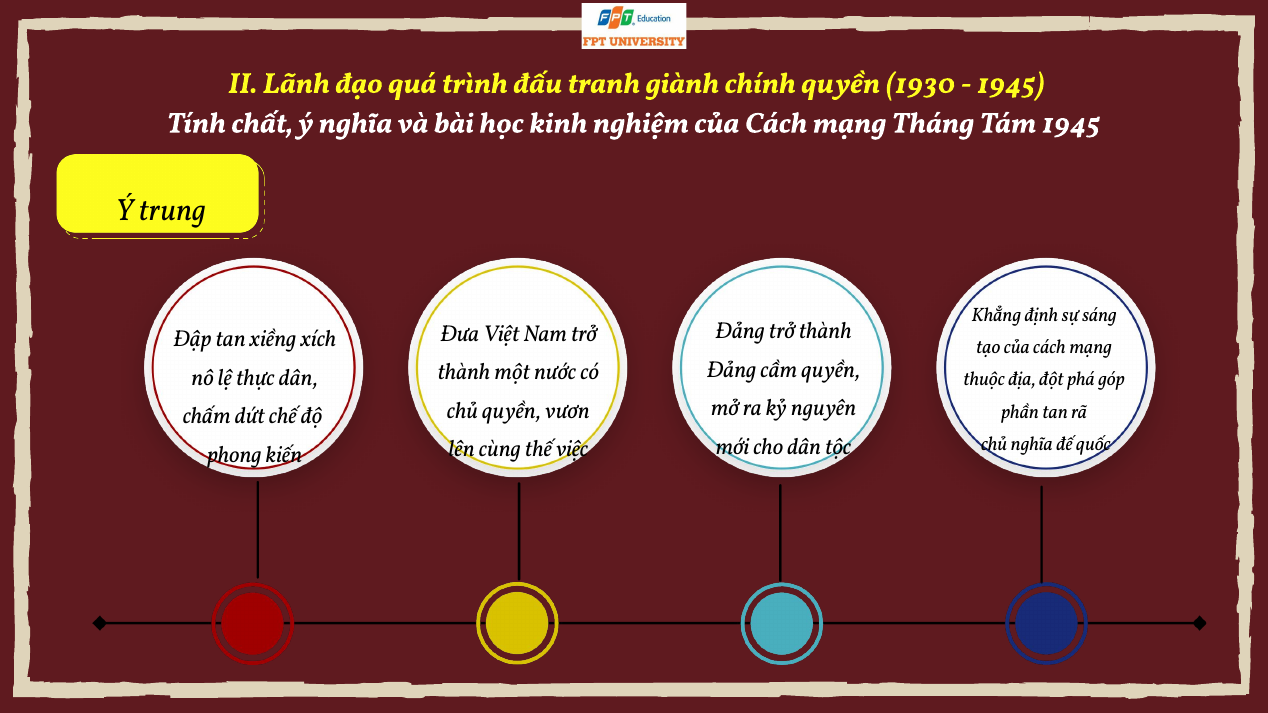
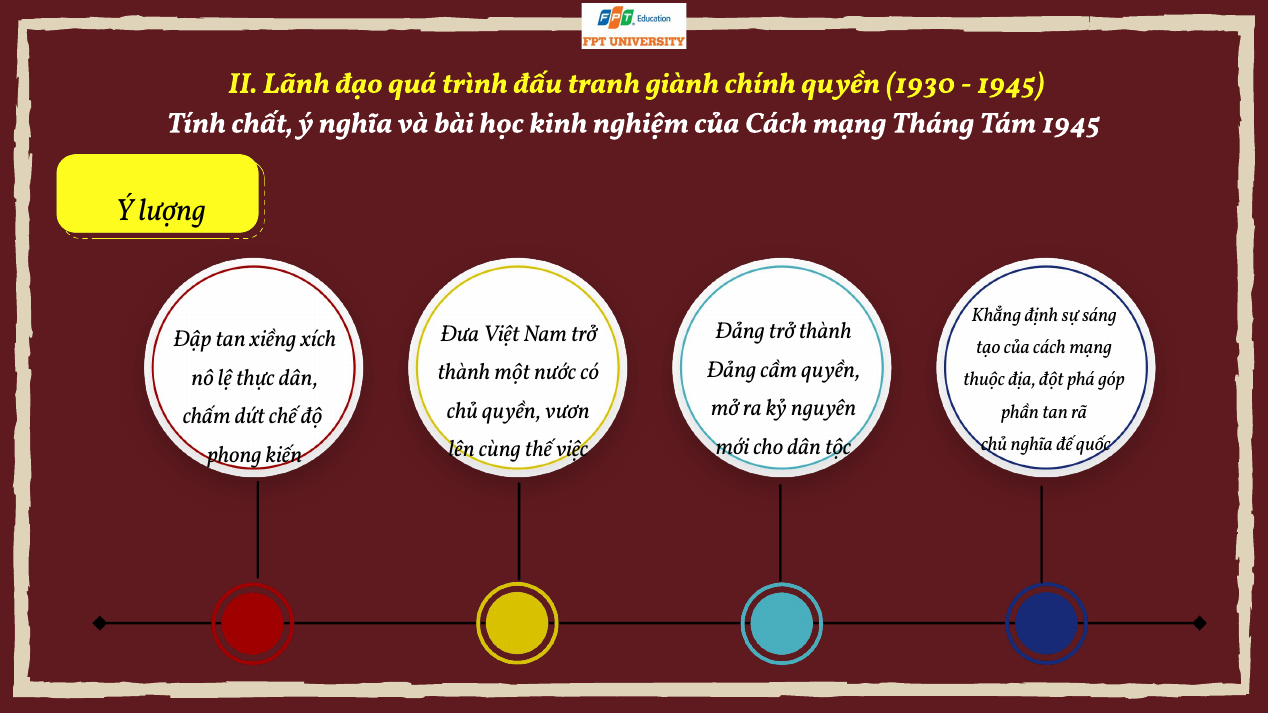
trung: trung -> lượng
